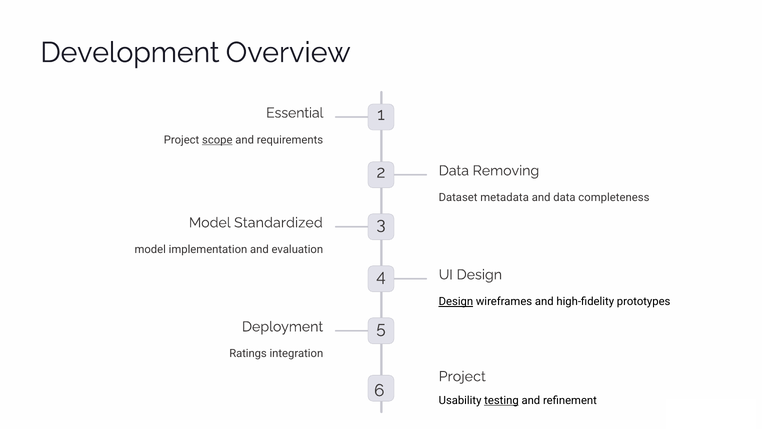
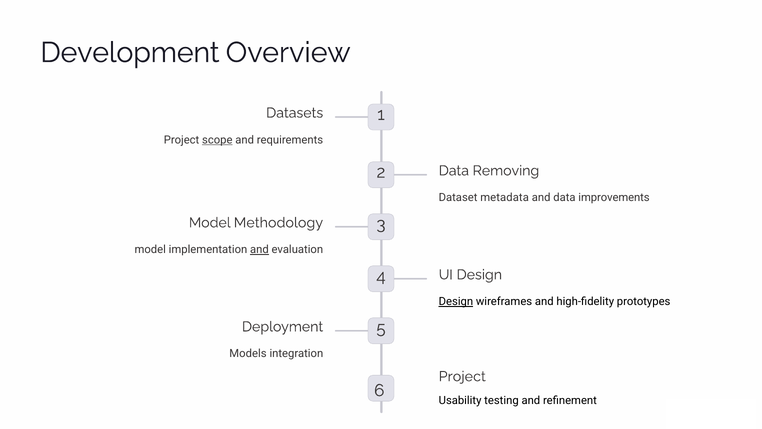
Essential: Essential -> Datasets
completeness: completeness -> improvements
Standardized: Standardized -> Methodology
and at (259, 249) underline: none -> present
Ratings: Ratings -> Models
testing underline: present -> none
